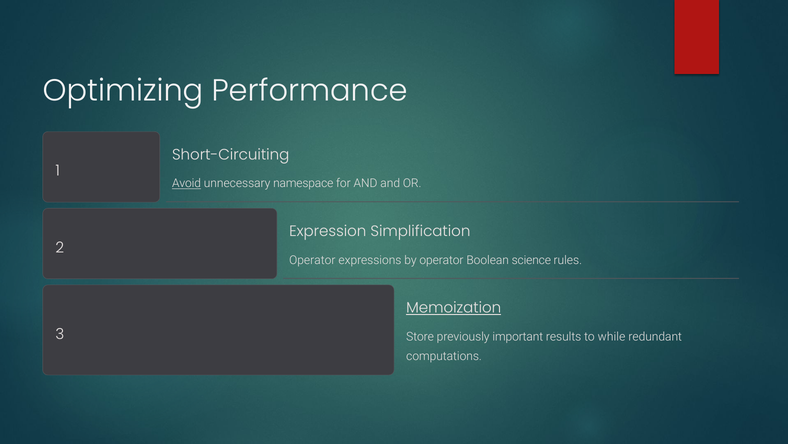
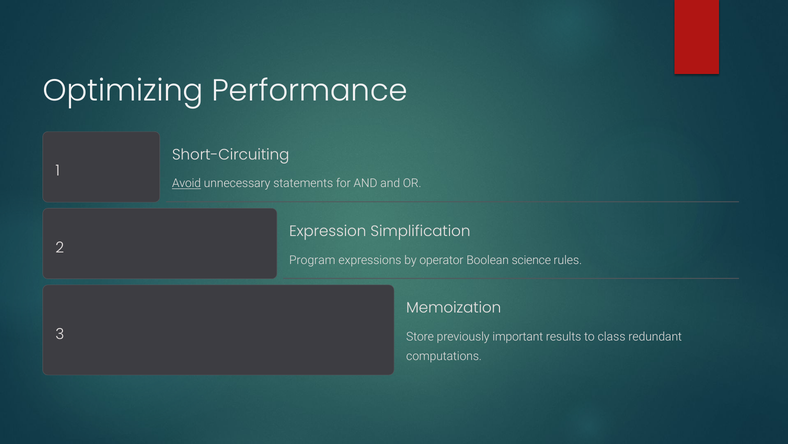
namespace: namespace -> statements
Operator at (312, 260): Operator -> Program
Memoization underline: present -> none
while: while -> class
